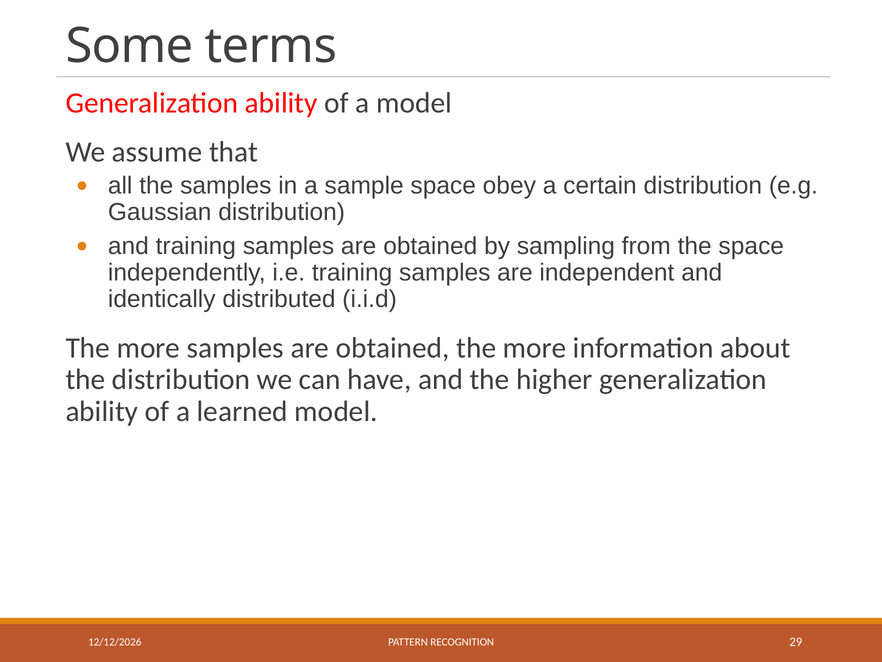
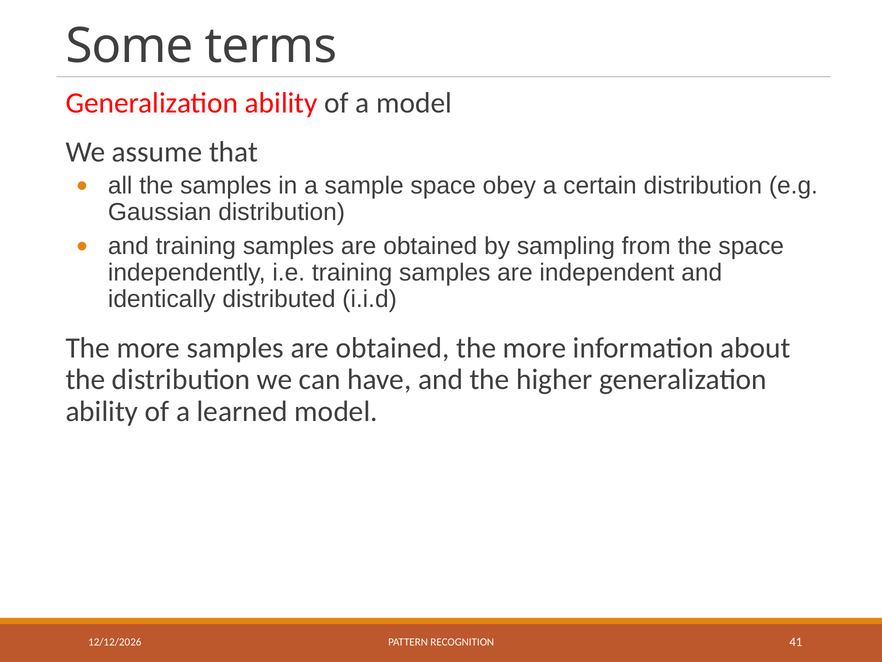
29: 29 -> 41
